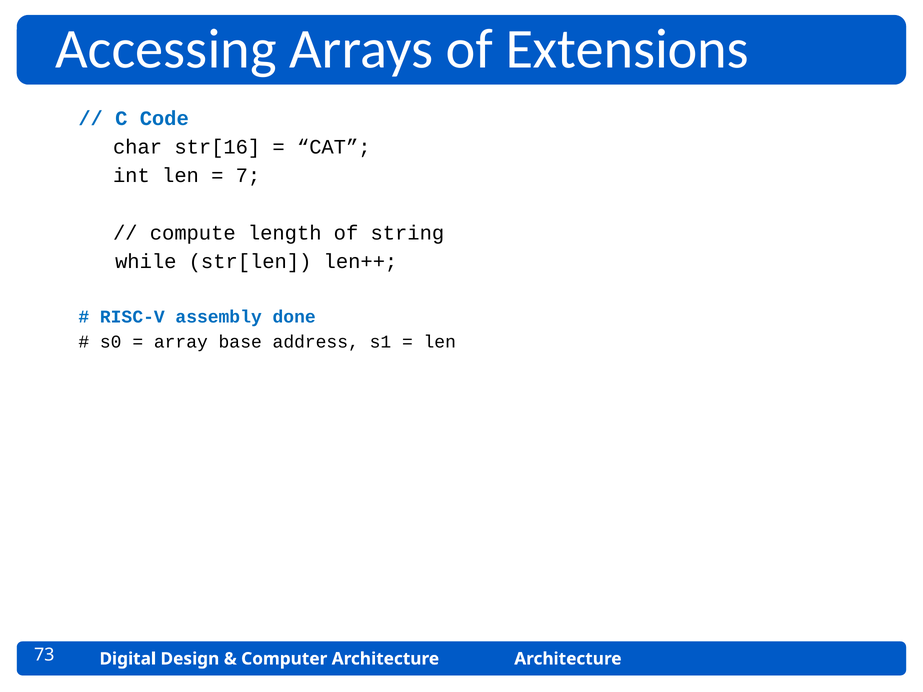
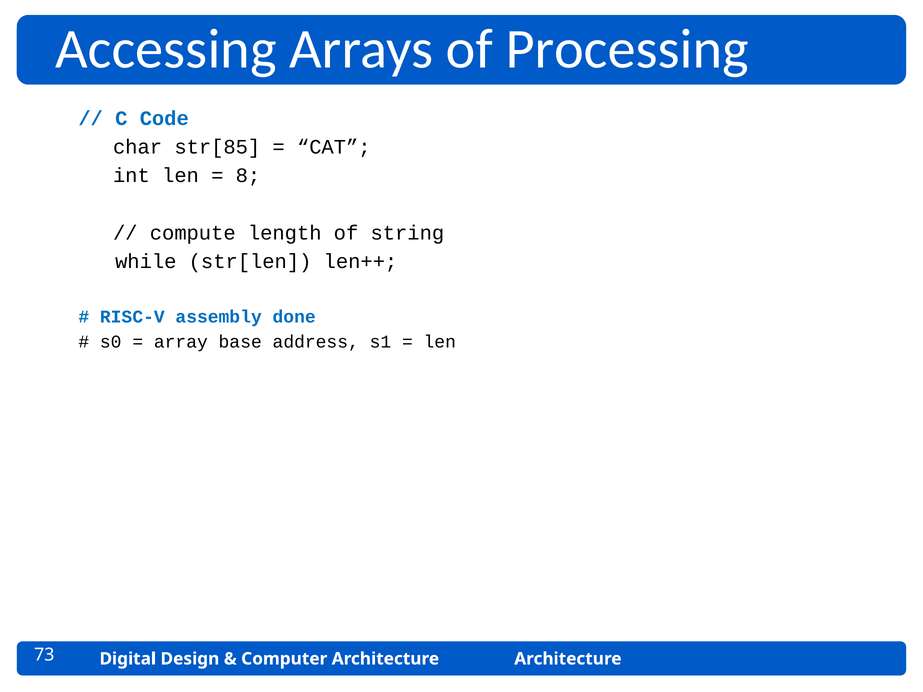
Extensions: Extensions -> Processing
str[16: str[16 -> str[85
7: 7 -> 8
